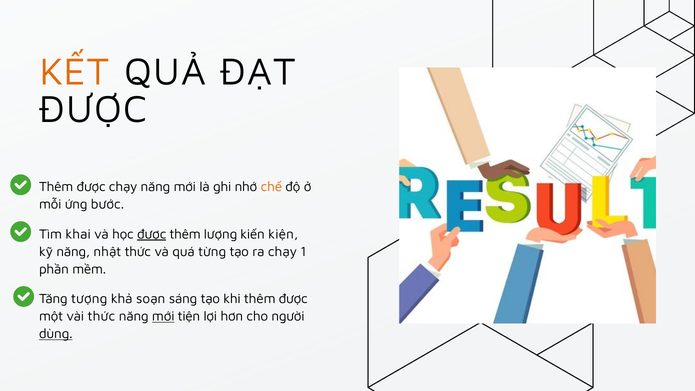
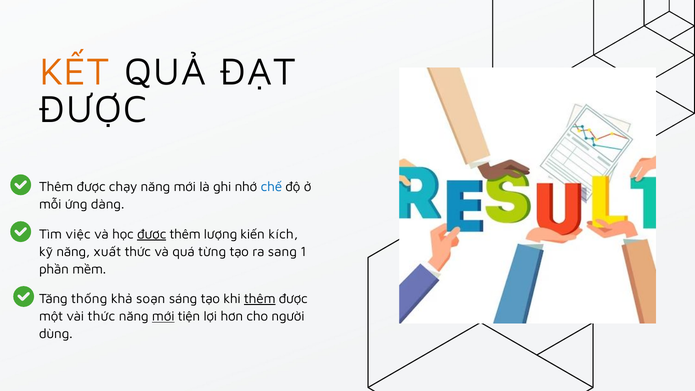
chế colour: orange -> blue
bước: bước -> dàng
khai: khai -> việc
kiện: kiện -> kích
nhật: nhật -> xuất
ra chạy: chạy -> sang
tượng: tượng -> thống
thêm at (260, 299) underline: none -> present
dùng underline: present -> none
